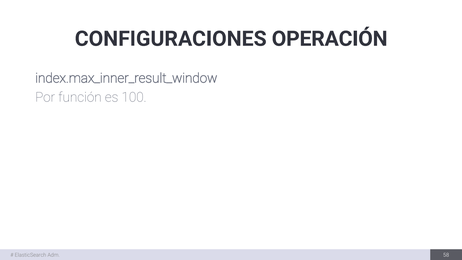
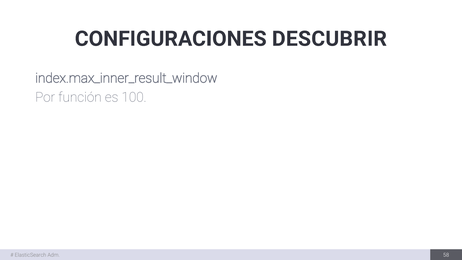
OPERACIÓN: OPERACIÓN -> DESCUBRIR
